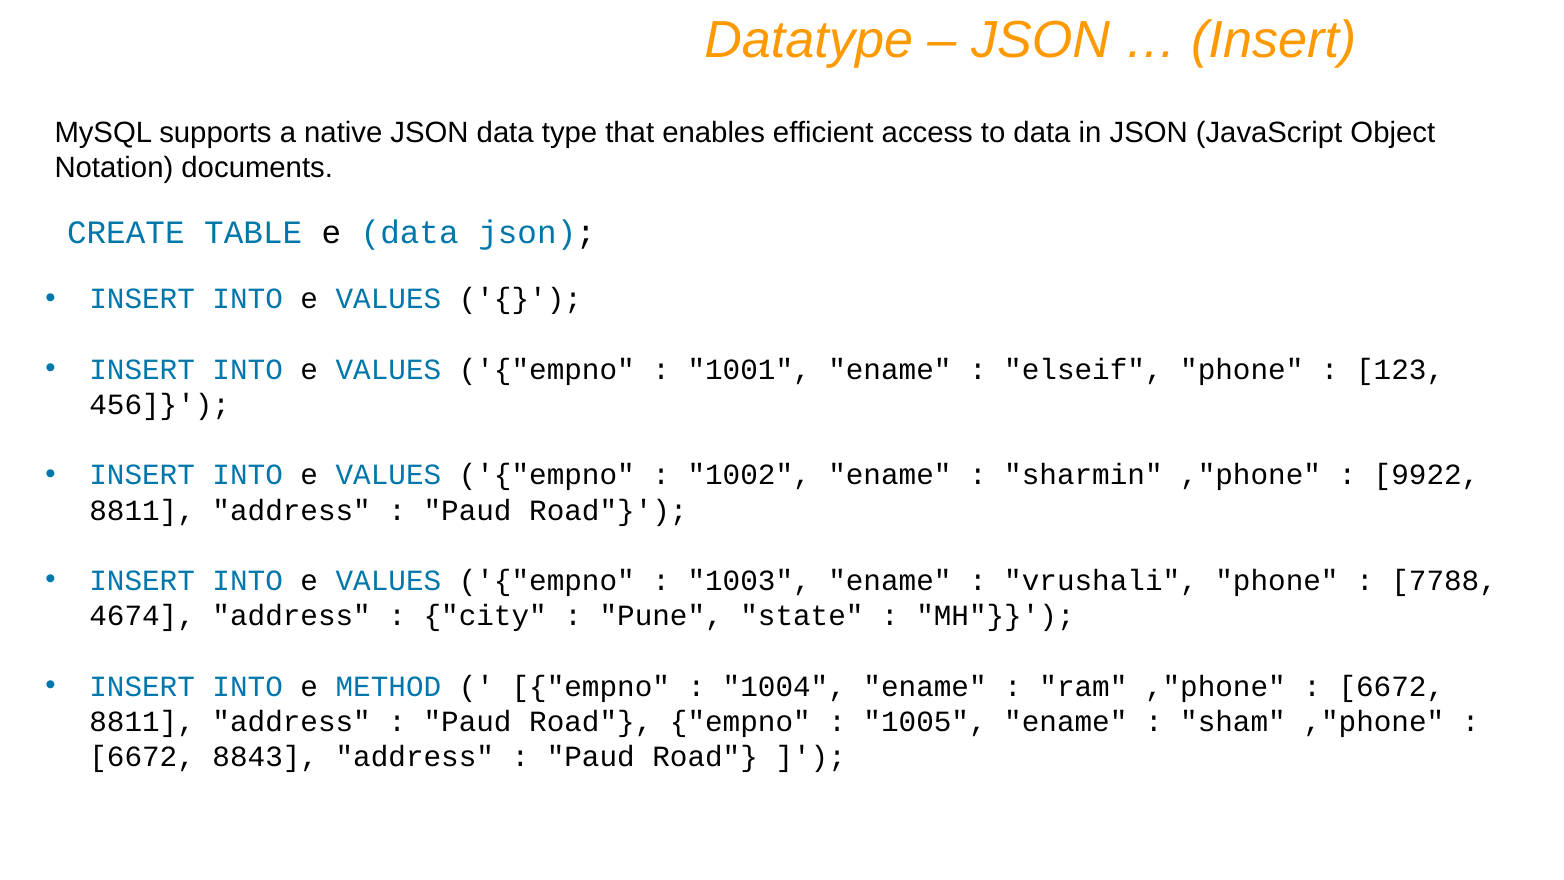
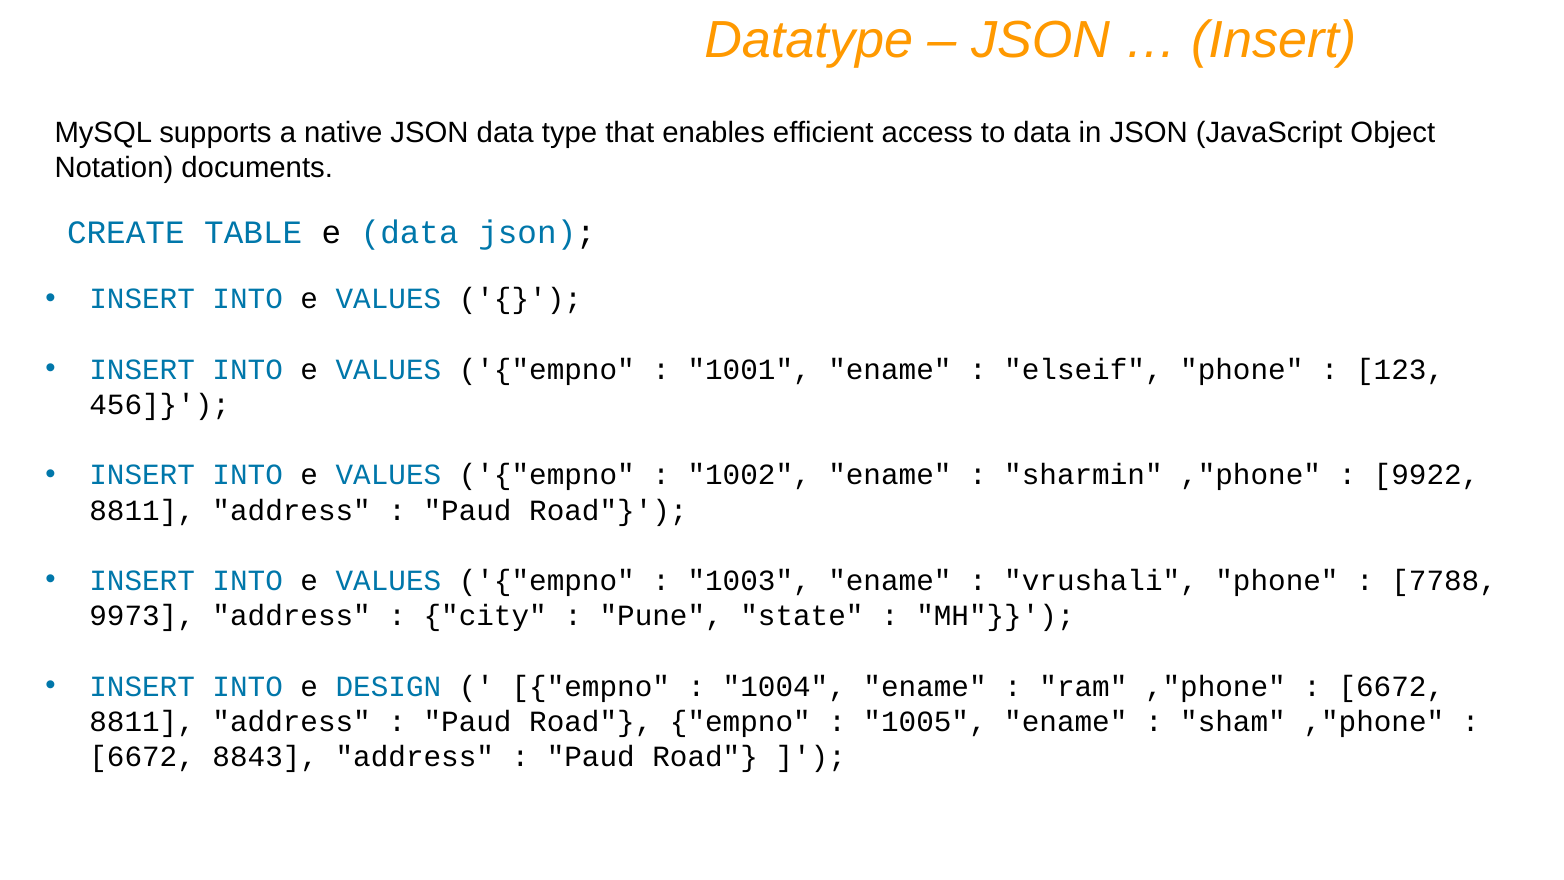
4674: 4674 -> 9973
METHOD: METHOD -> DESIGN
